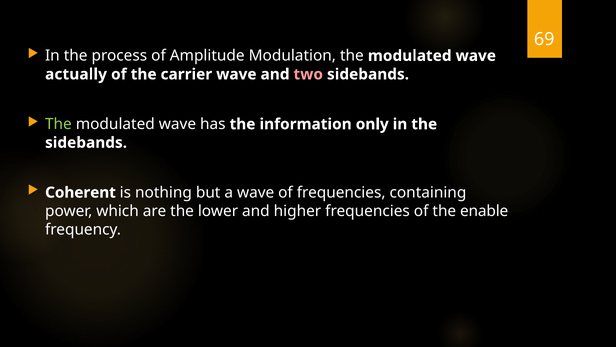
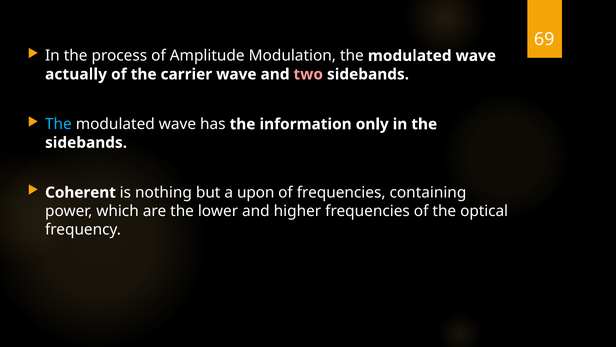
The at (58, 124) colour: light green -> light blue
a wave: wave -> upon
enable: enable -> optical
